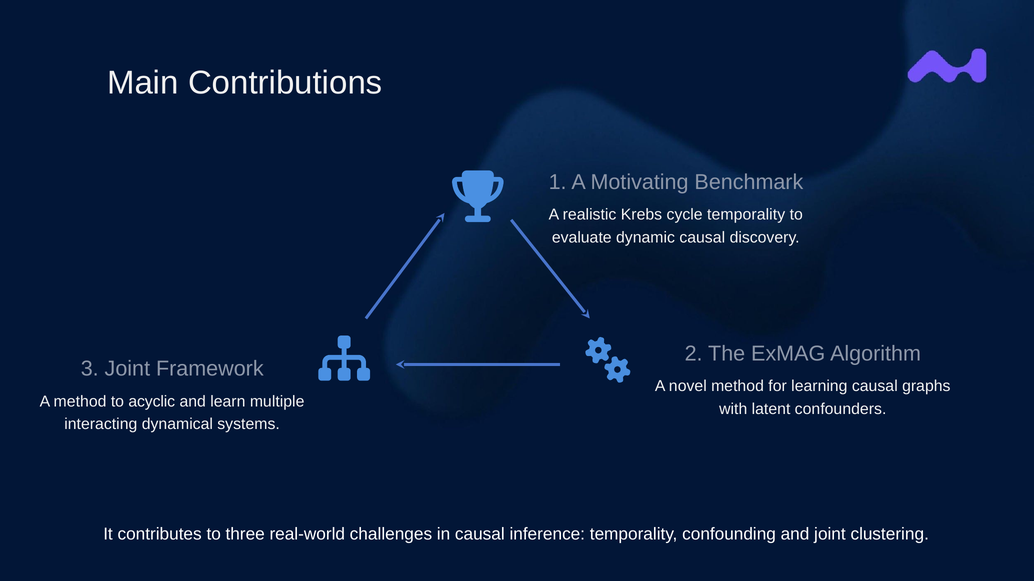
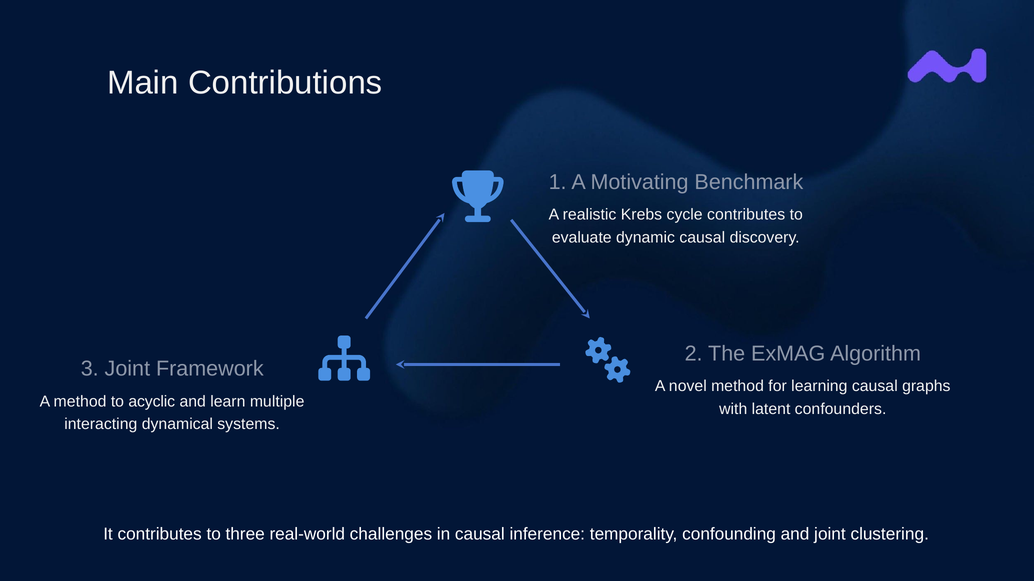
cycle temporality: temporality -> contributes
